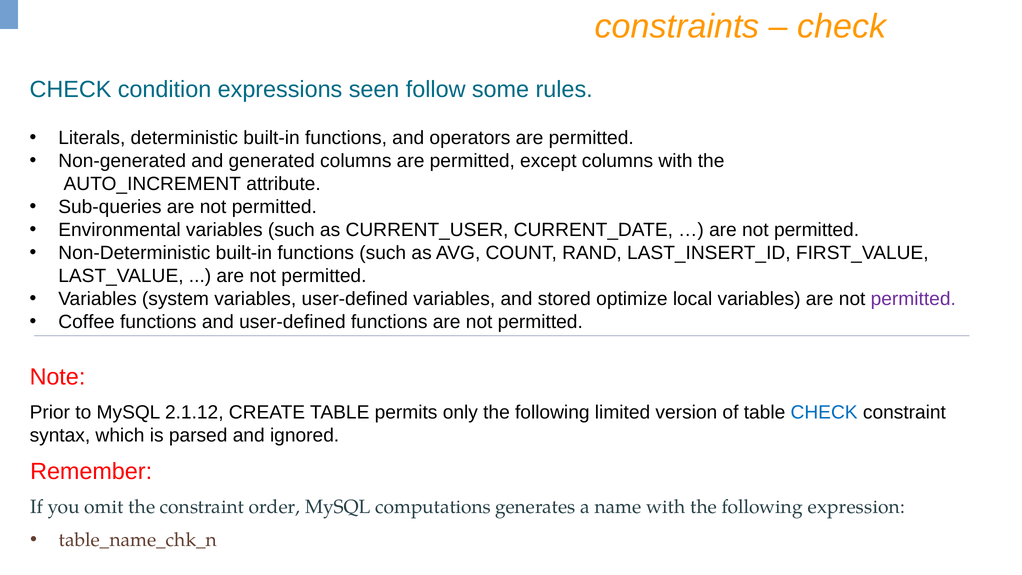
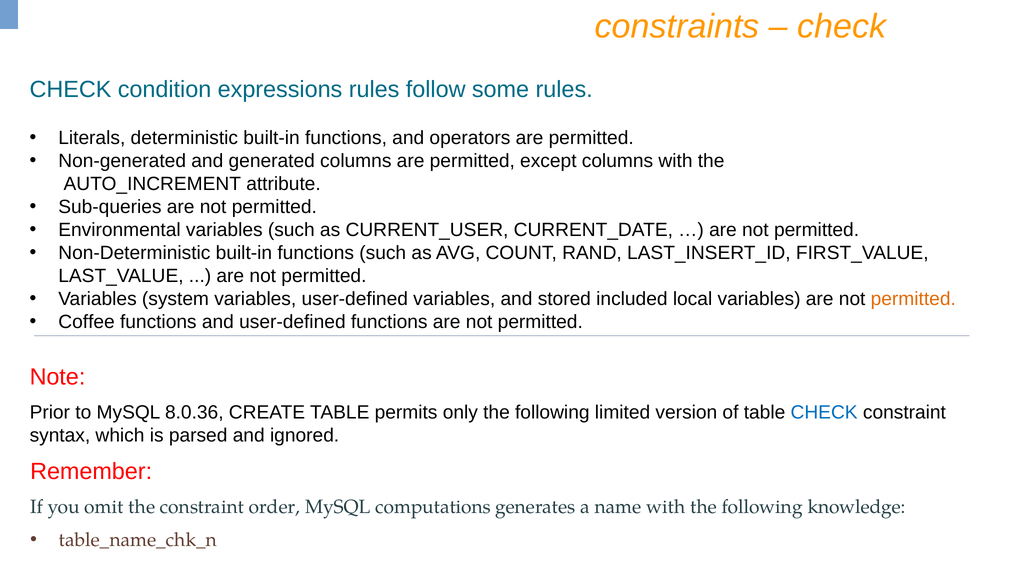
expressions seen: seen -> rules
optimize: optimize -> included
permitted at (913, 299) colour: purple -> orange
2.1.12: 2.1.12 -> 8.0.36
expression: expression -> knowledge
